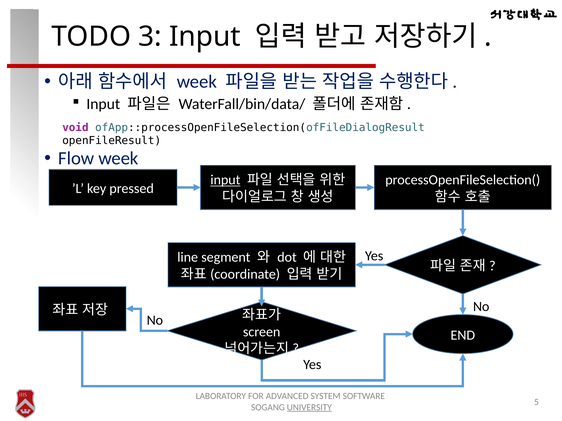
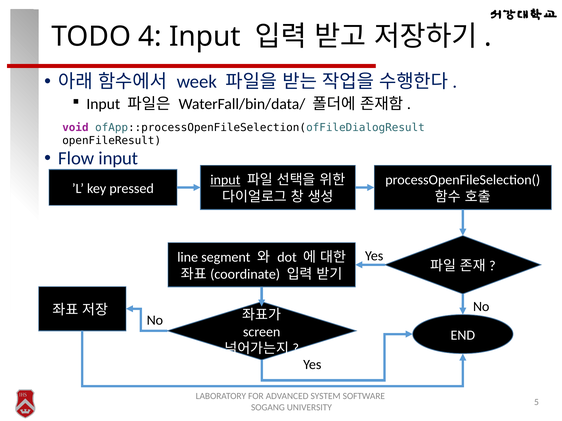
3: 3 -> 4
Flow week: week -> input
UNIVERSITY underline: present -> none
